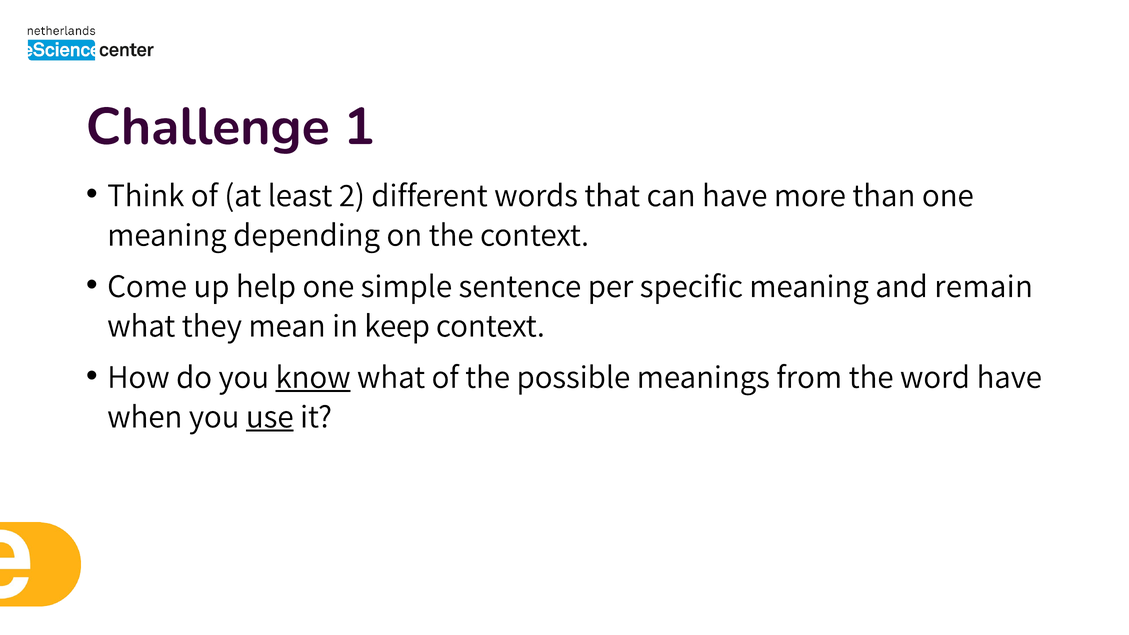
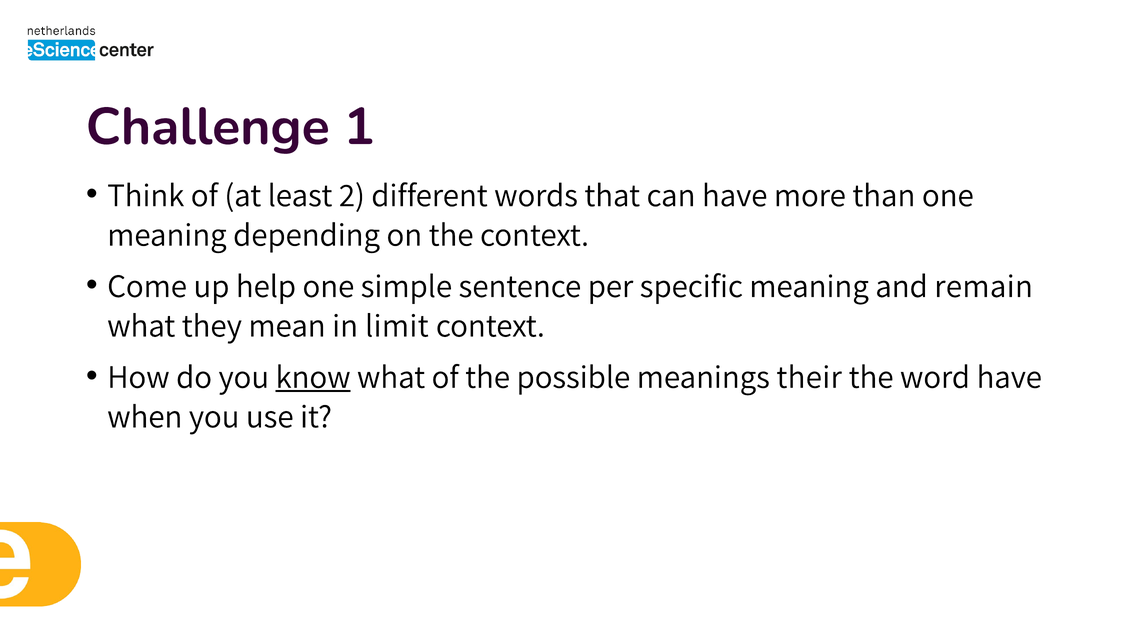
keep: keep -> limit
from: from -> their
use underline: present -> none
